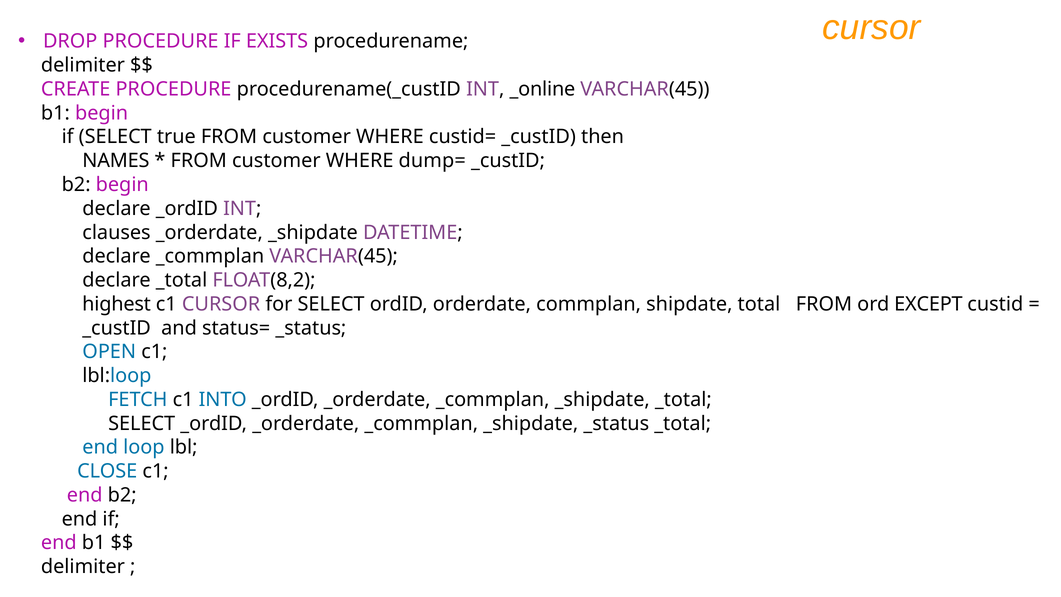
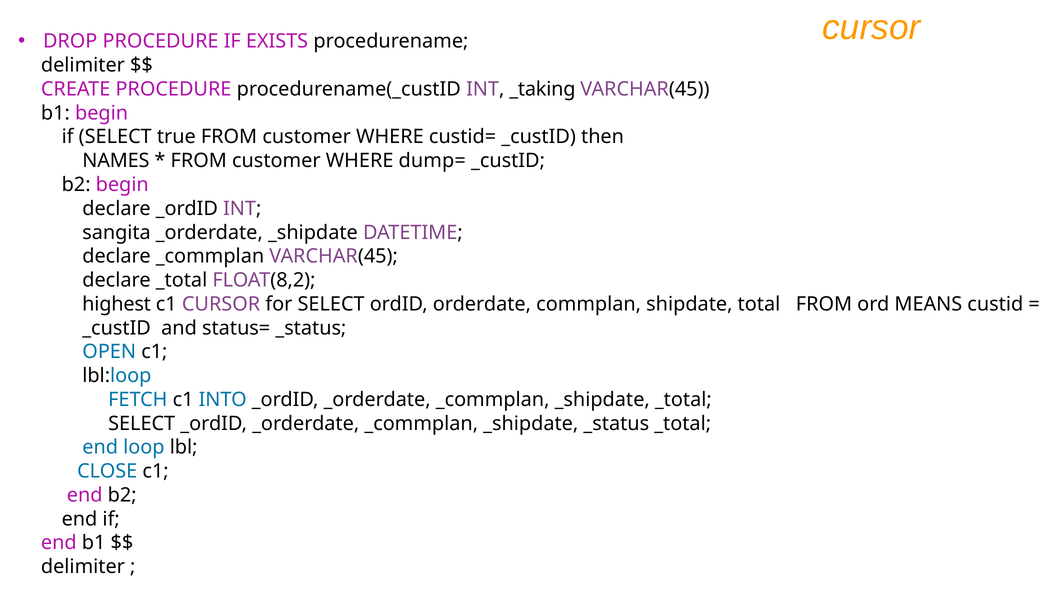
_online: _online -> _taking
clauses: clauses -> sangita
EXCEPT: EXCEPT -> MEANS
